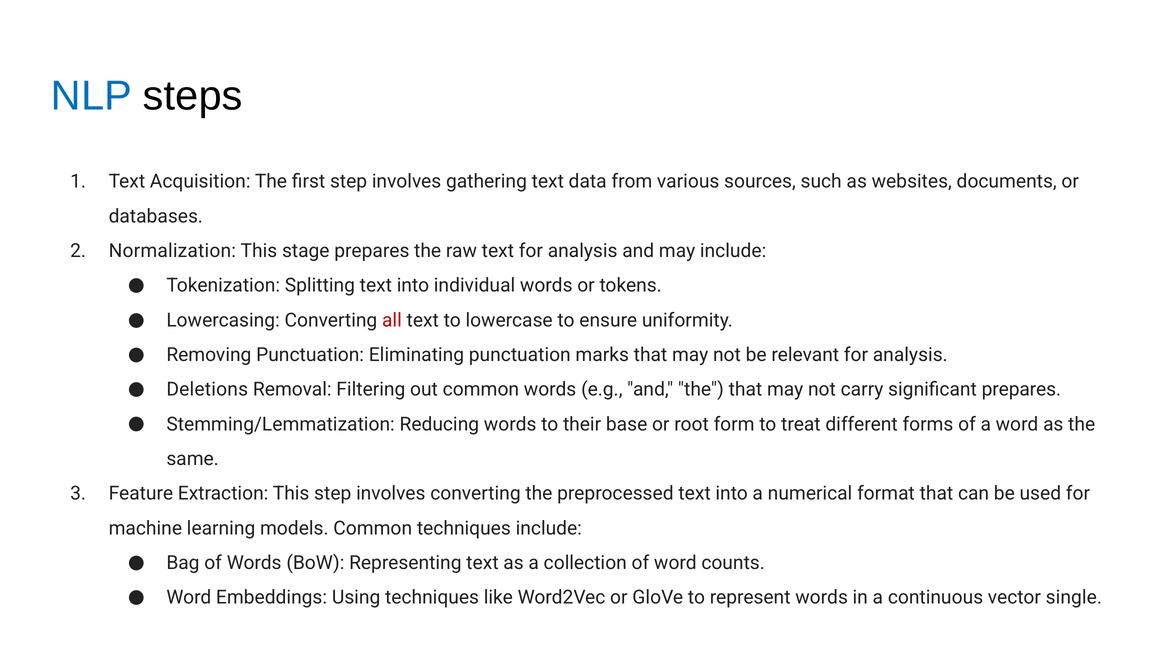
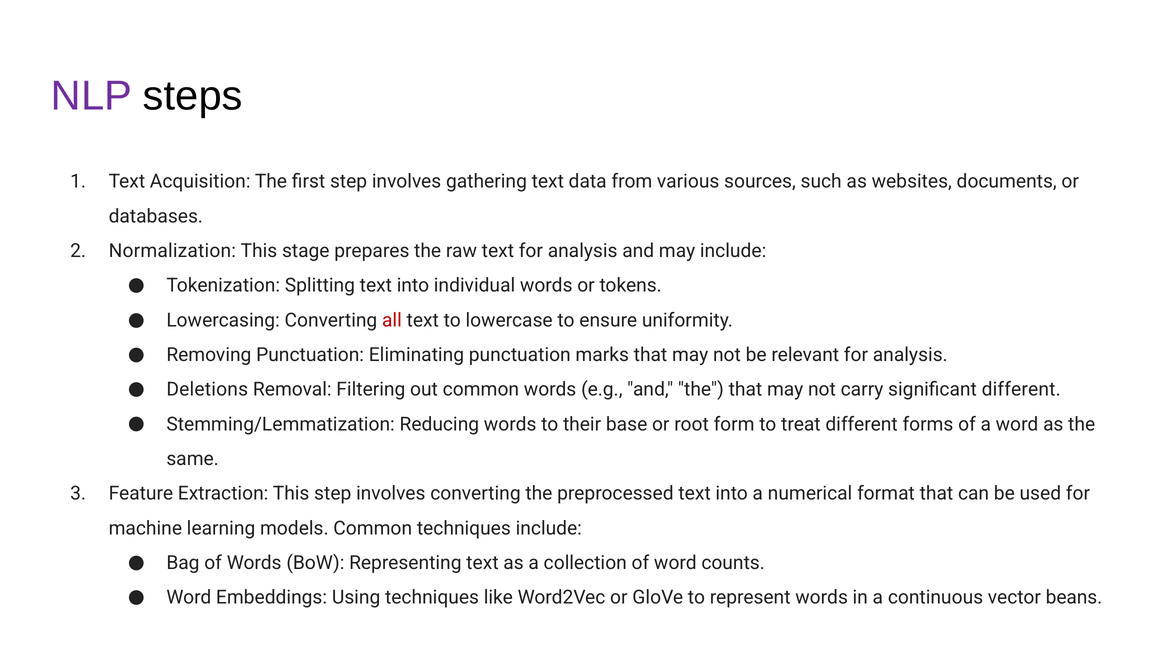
NLP colour: blue -> purple
significant prepares: prepares -> different
single: single -> beans
